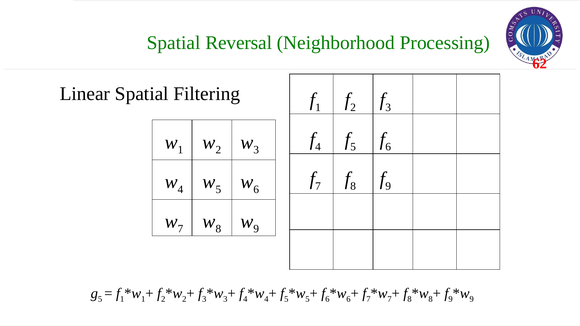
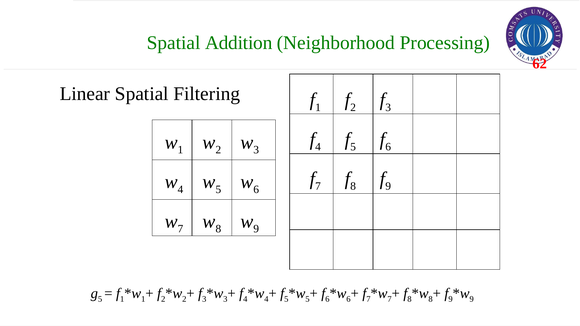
Reversal: Reversal -> Addition
